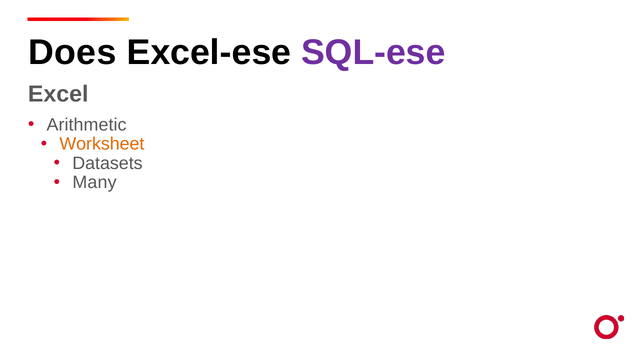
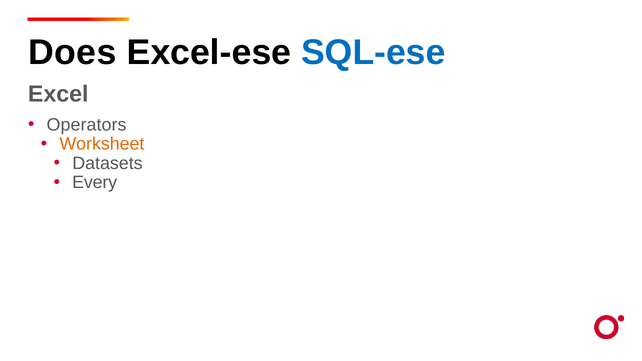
SQL-ese colour: purple -> blue
Arithmetic: Arithmetic -> Operators
Many: Many -> Every
